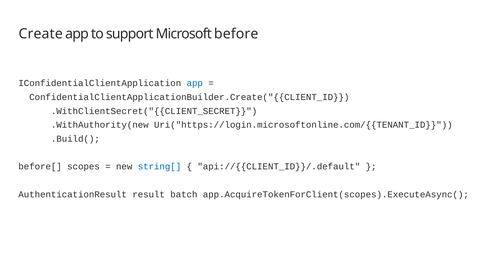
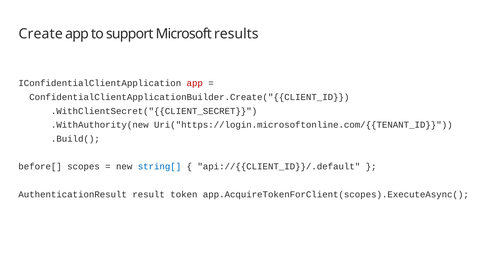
before: before -> results
app at (195, 83) colour: blue -> red
batch: batch -> token
